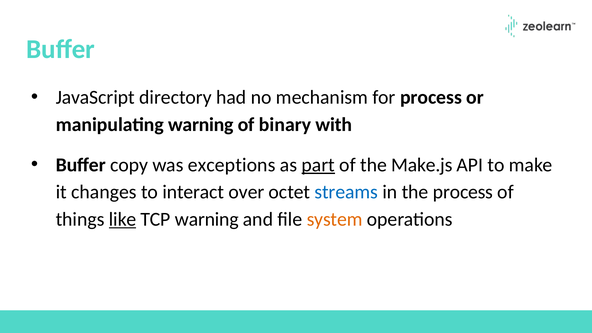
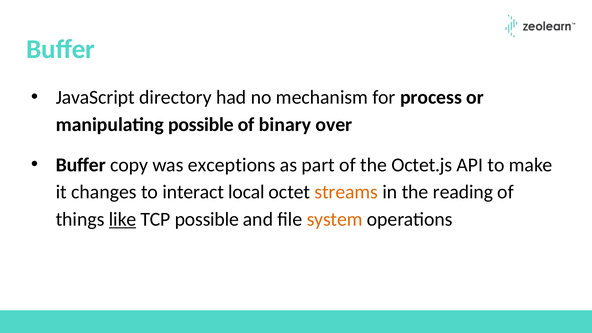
manipulating warning: warning -> possible
with: with -> over
part underline: present -> none
Make.js: Make.js -> Octet.js
over: over -> local
streams colour: blue -> orange
the process: process -> reading
TCP warning: warning -> possible
